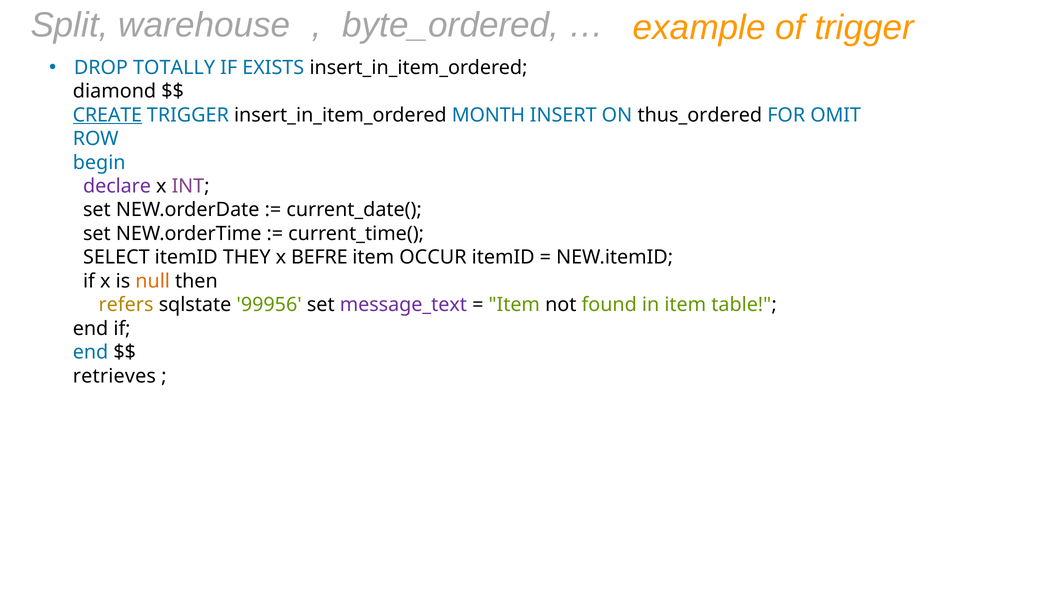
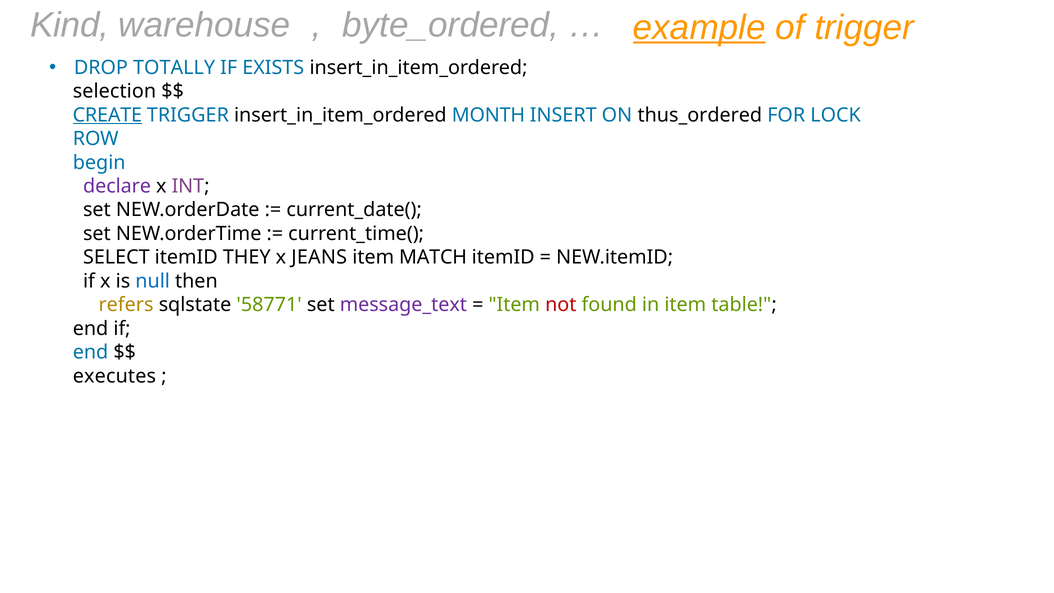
Split: Split -> Kind
example underline: none -> present
diamond: diamond -> selection
OMIT: OMIT -> LOCK
BEFRE: BEFRE -> JEANS
OCCUR: OCCUR -> MATCH
null colour: orange -> blue
99956: 99956 -> 58771
not colour: black -> red
retrieves: retrieves -> executes
